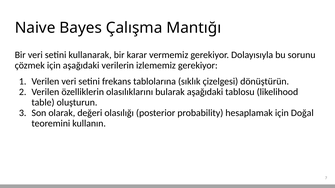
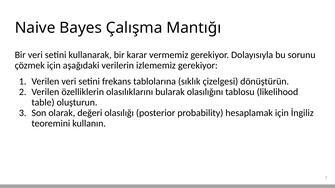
bularak aşağıdaki: aşağıdaki -> olasılığını
Doğal: Doğal -> İngiliz
